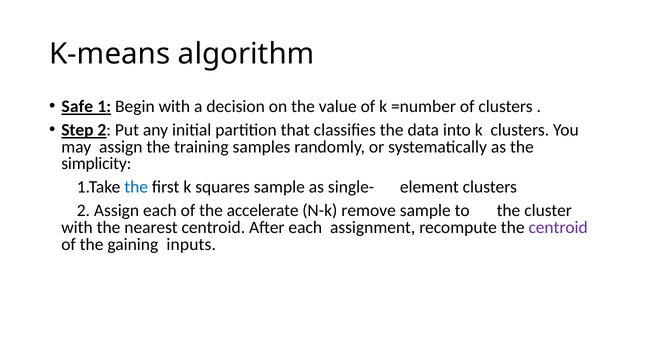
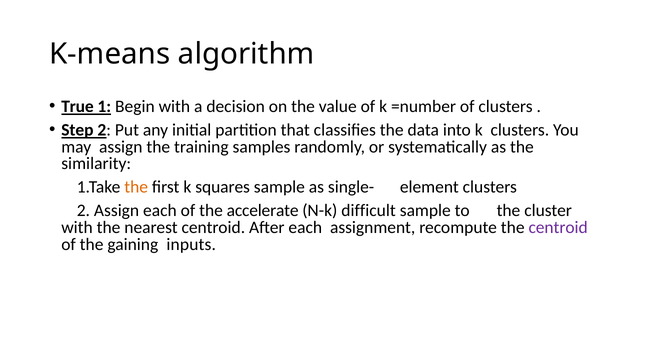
Safe: Safe -> True
simplicity: simplicity -> similarity
the at (136, 187) colour: blue -> orange
remove: remove -> difficult
